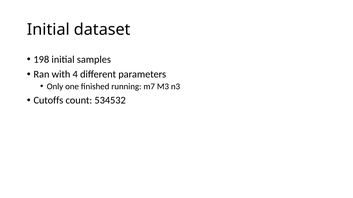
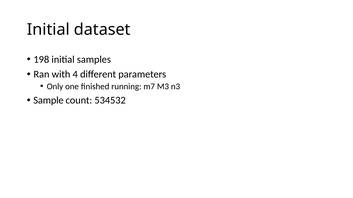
Cutoffs: Cutoffs -> Sample
